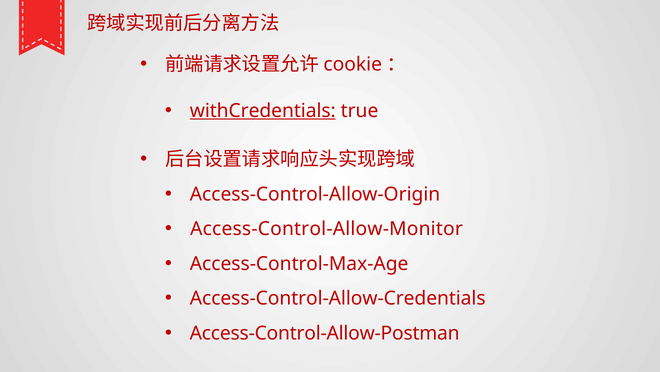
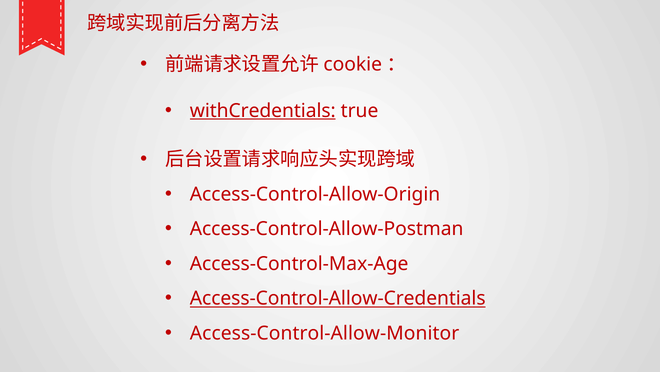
Access-Control-Allow-Monitor: Access-Control-Allow-Monitor -> Access-Control-Allow-Postman
Access-Control-Allow-Credentials underline: none -> present
Access-Control-Allow-Postman: Access-Control-Allow-Postman -> Access-Control-Allow-Monitor
